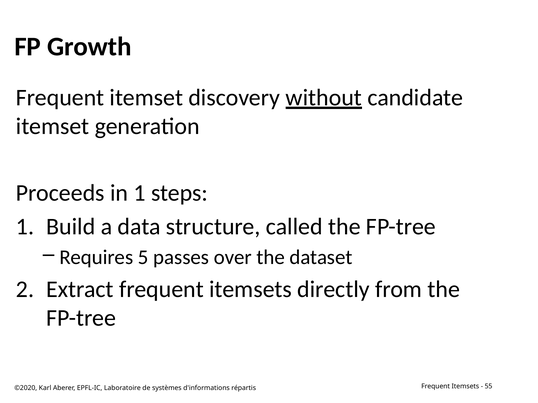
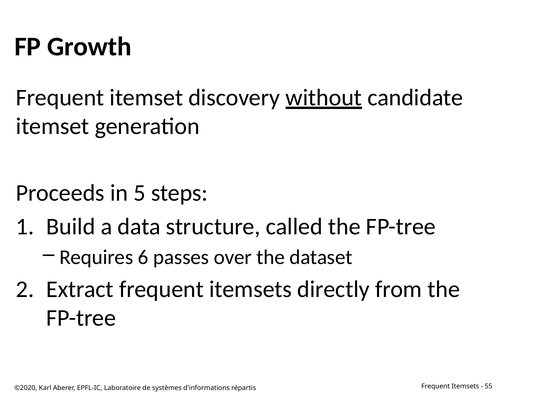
in 1: 1 -> 5
5: 5 -> 6
